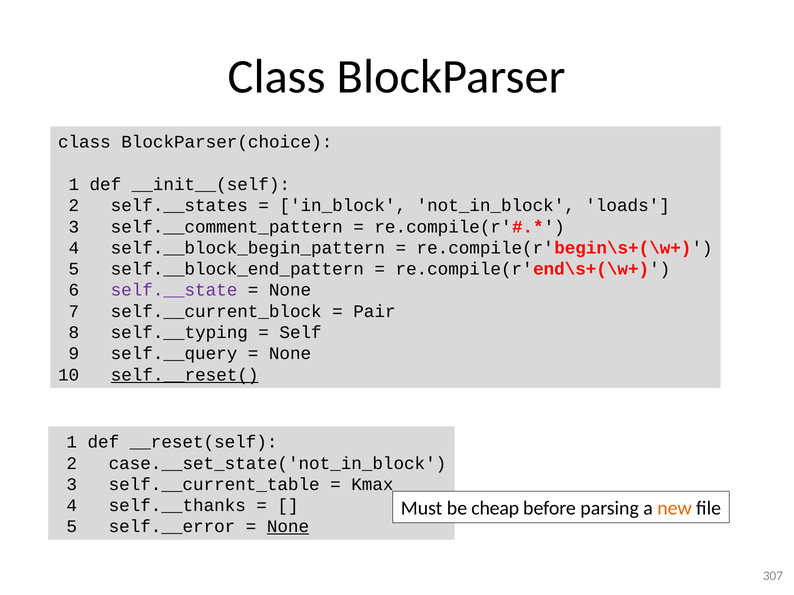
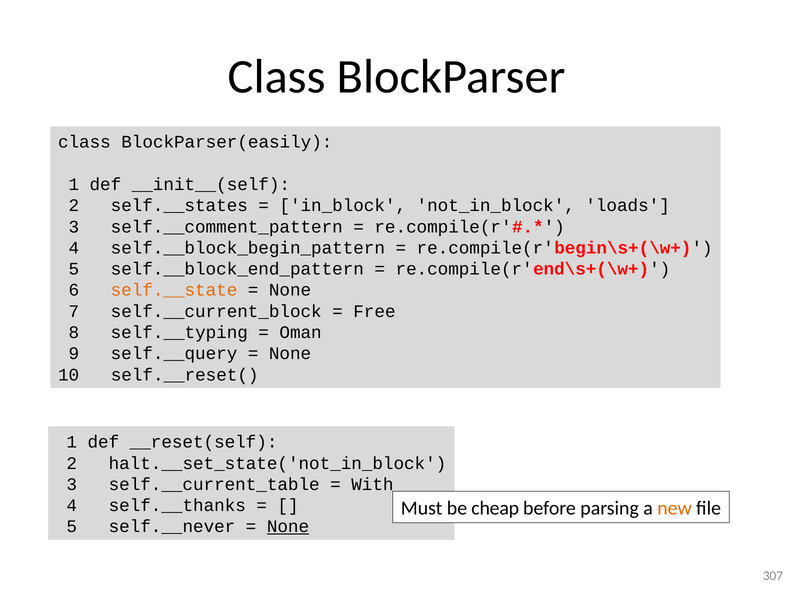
BlockParser(choice: BlockParser(choice -> BlockParser(easily
self.__state colour: purple -> orange
Pair: Pair -> Free
Self: Self -> Oman
self.__reset( underline: present -> none
case.__set_state('not_in_block: case.__set_state('not_in_block -> halt.__set_state('not_in_block
Kmax: Kmax -> With
self.__error: self.__error -> self.__never
